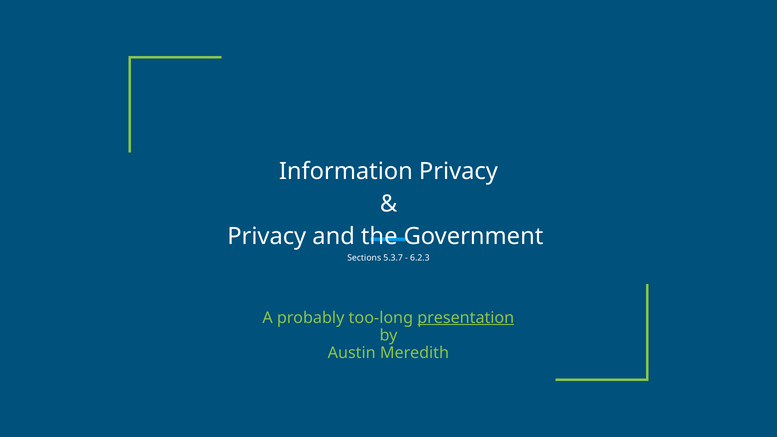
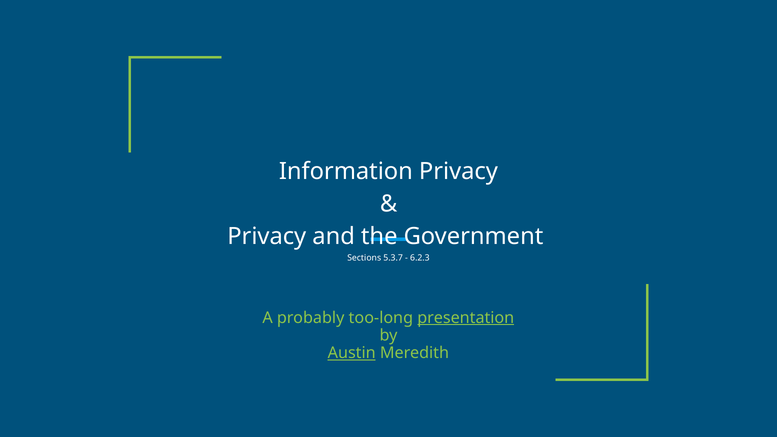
Austin underline: none -> present
